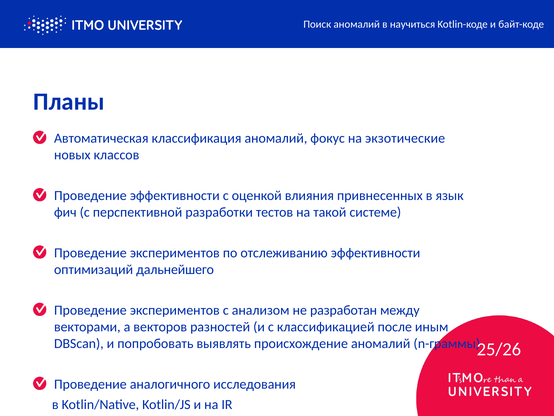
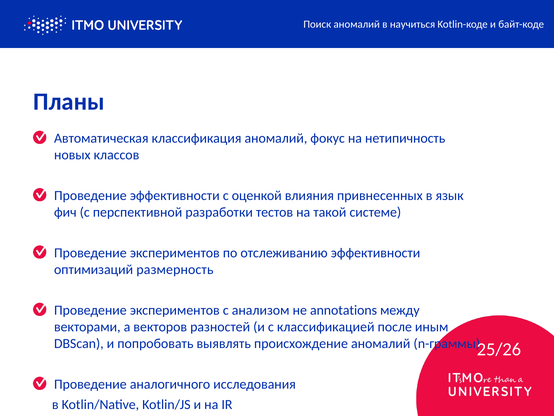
экзотические: экзотические -> нетипичность
дальнейшего: дальнейшего -> размерность
разработан: разработан -> annotations
